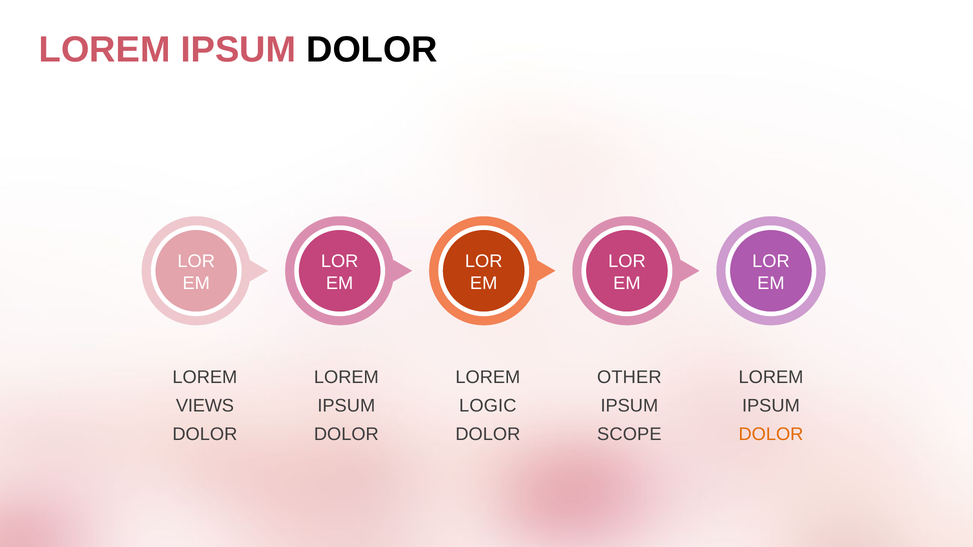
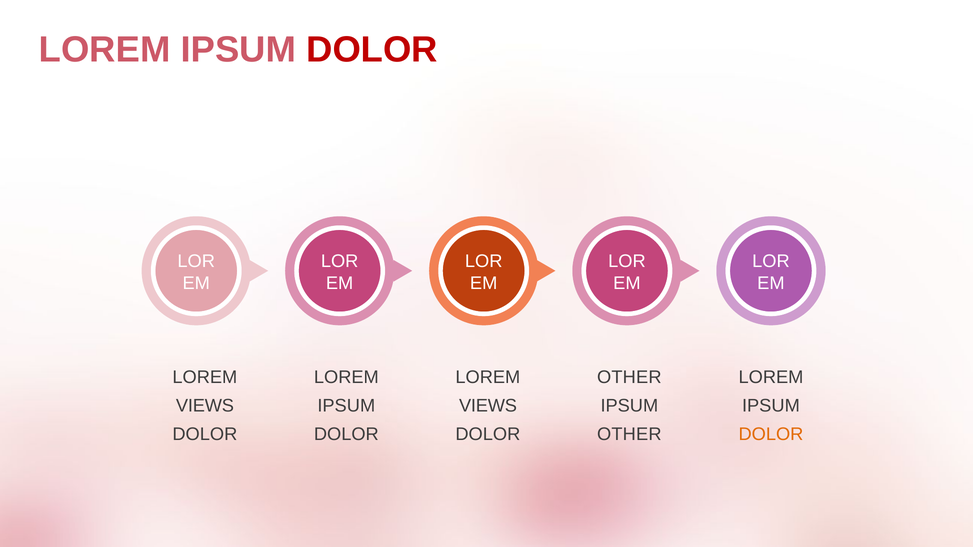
DOLOR at (372, 50) colour: black -> red
LOGIC at (488, 406): LOGIC -> VIEWS
SCOPE at (629, 434): SCOPE -> OTHER
